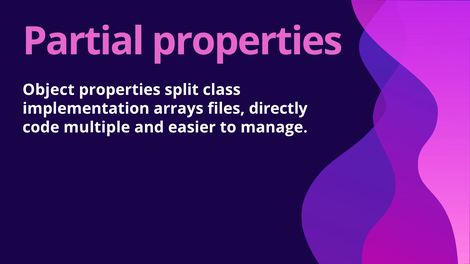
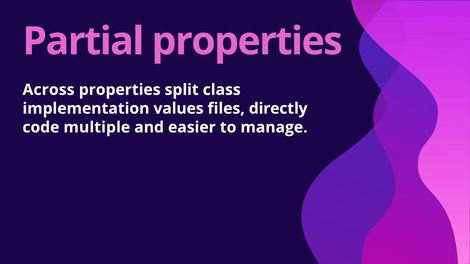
Object: Object -> Across
arrays: arrays -> values
